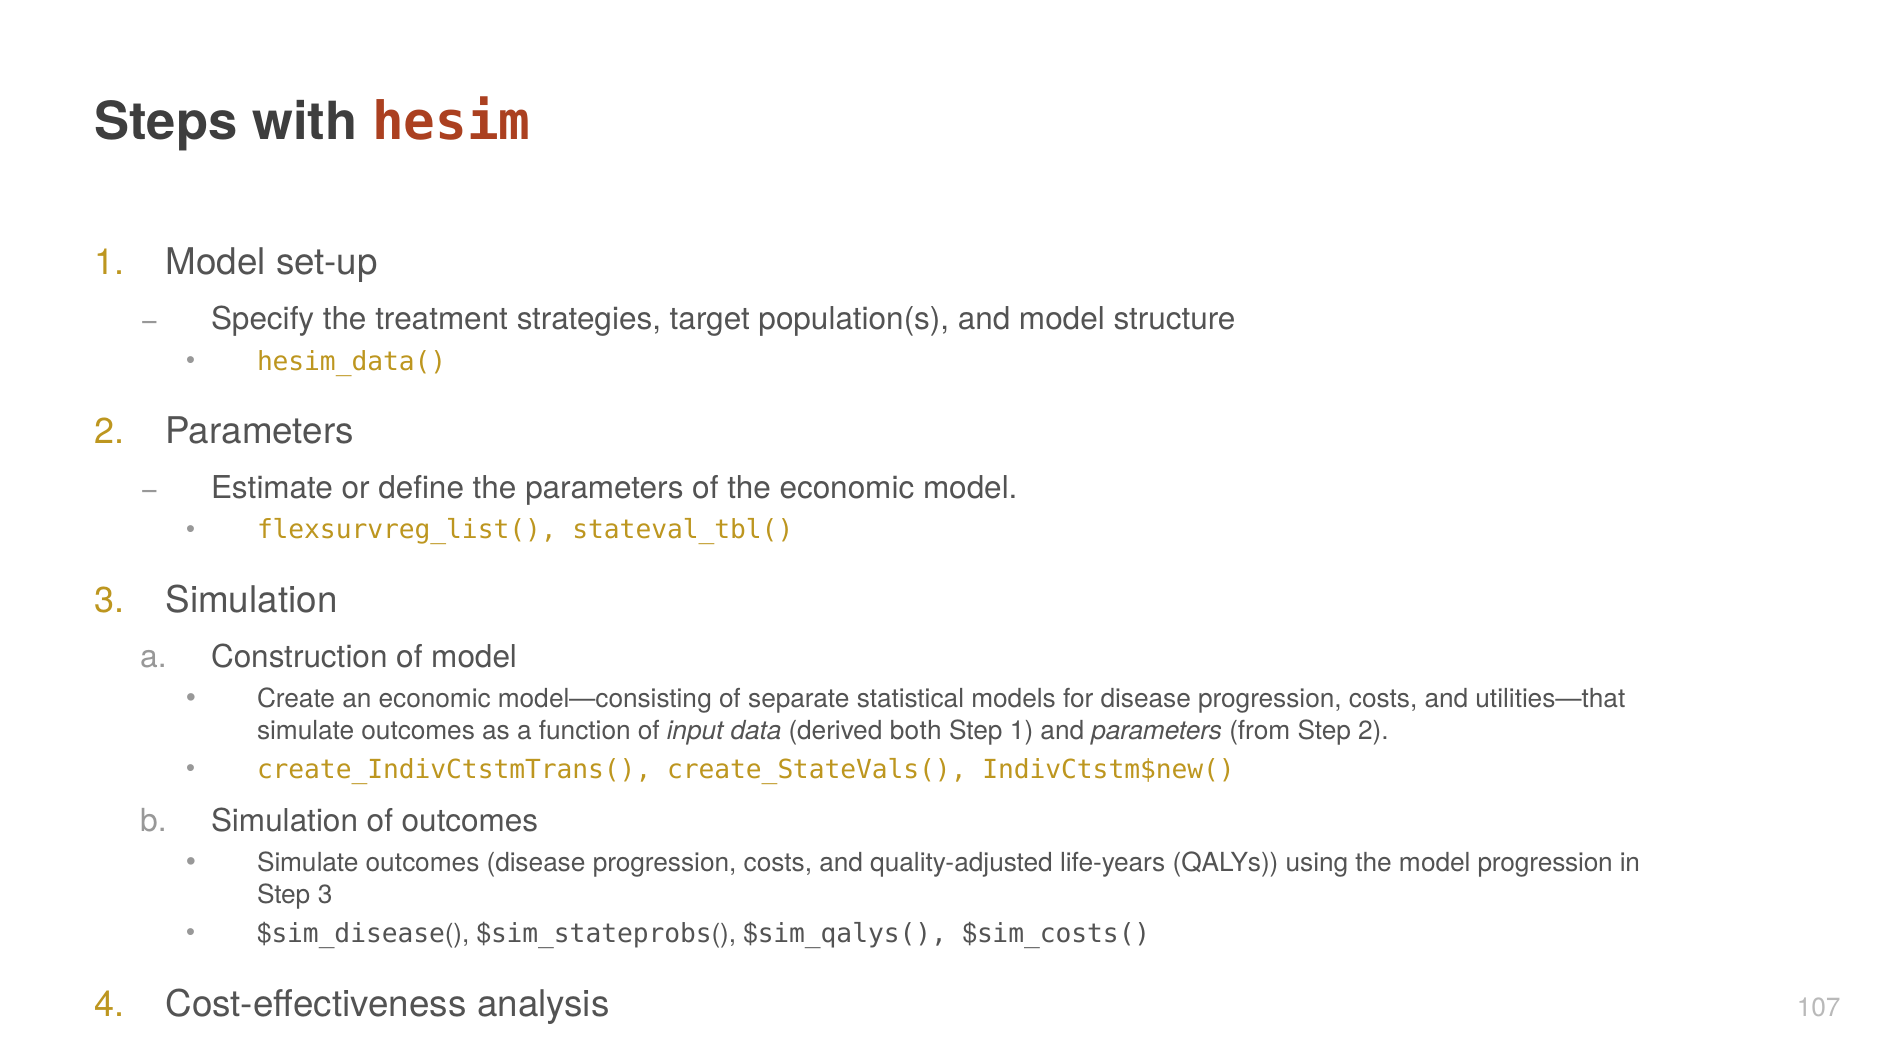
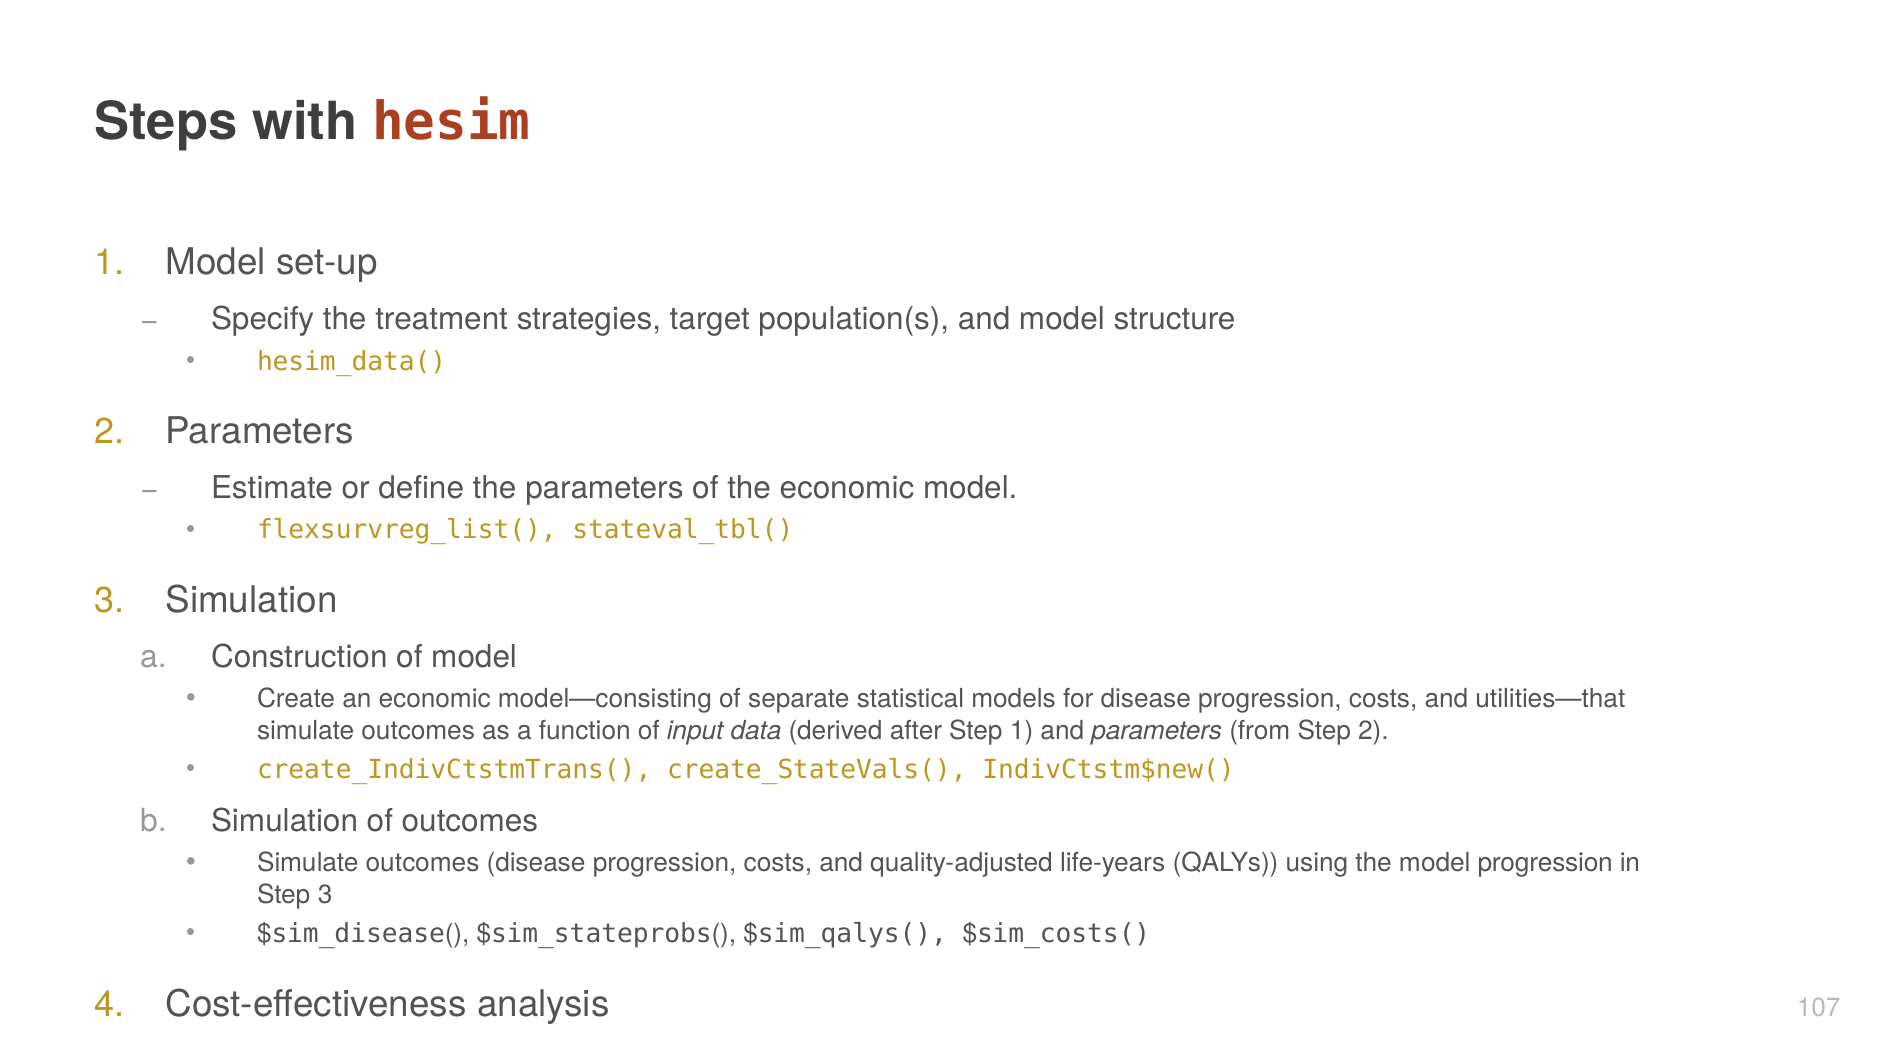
both: both -> after
